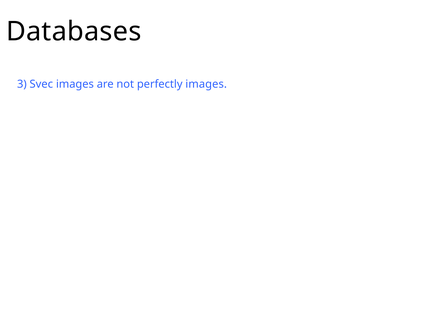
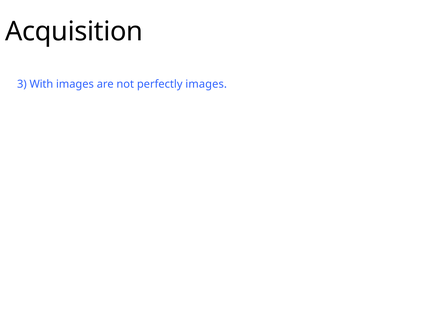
Databases: Databases -> Acquisition
Svec: Svec -> With
